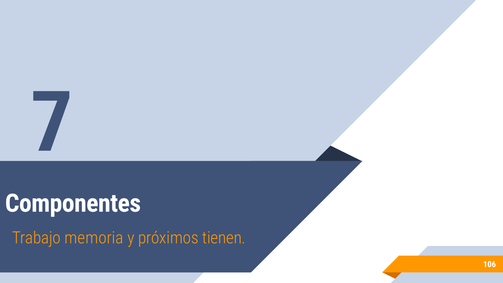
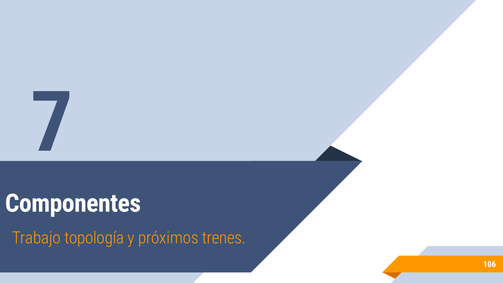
memoria: memoria -> topología
tienen: tienen -> trenes
